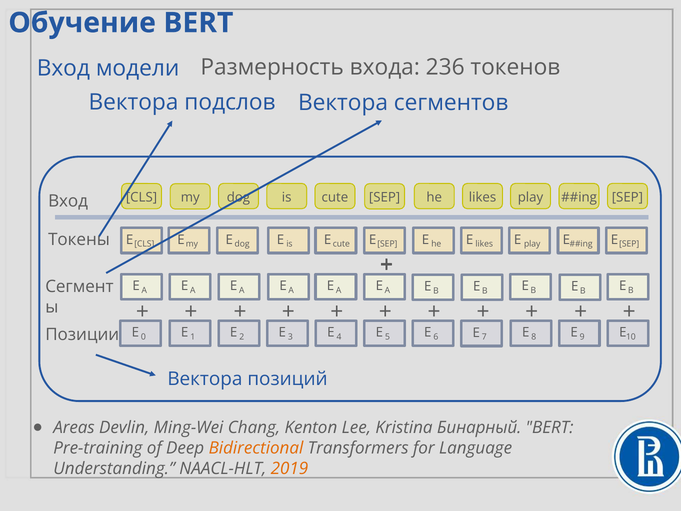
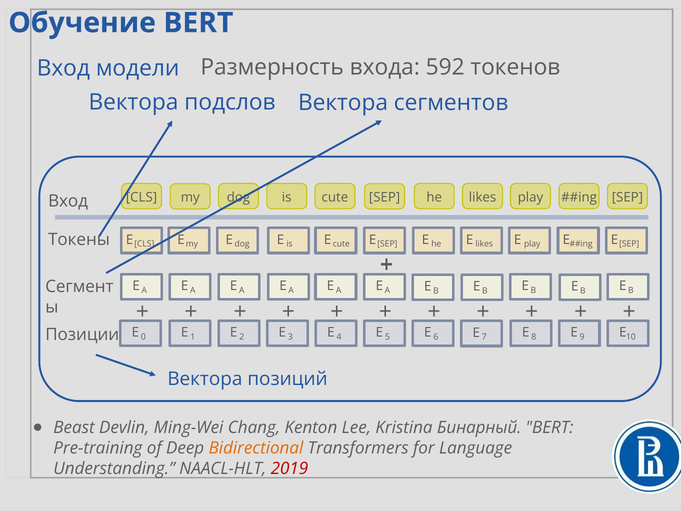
236: 236 -> 592
Areas: Areas -> Beast
2019 colour: orange -> red
